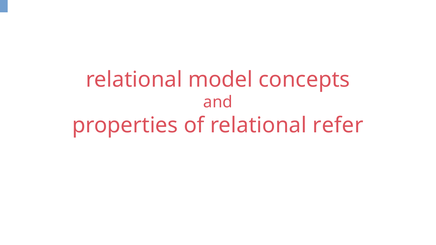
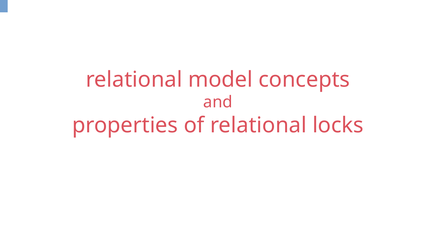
refer: refer -> locks
